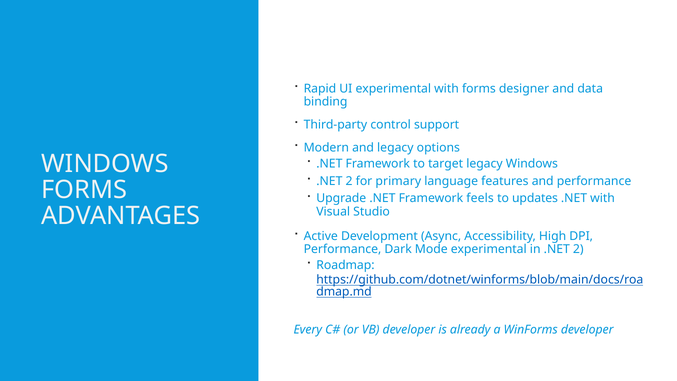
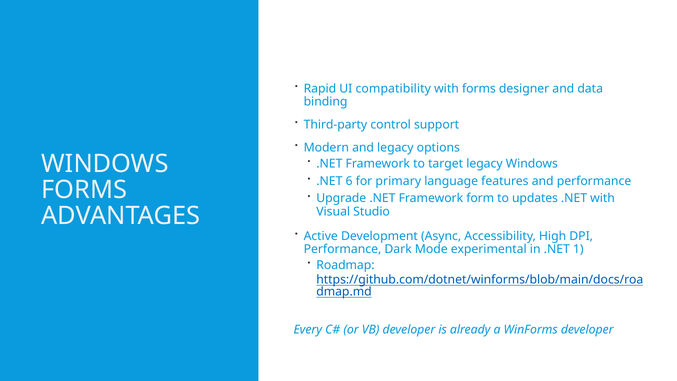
UI experimental: experimental -> compatibility
2 at (349, 181): 2 -> 6
feels: feels -> form
in .NET 2: 2 -> 1
